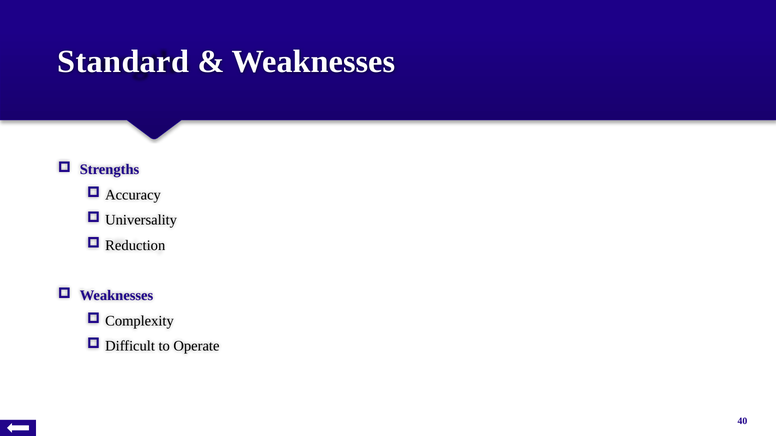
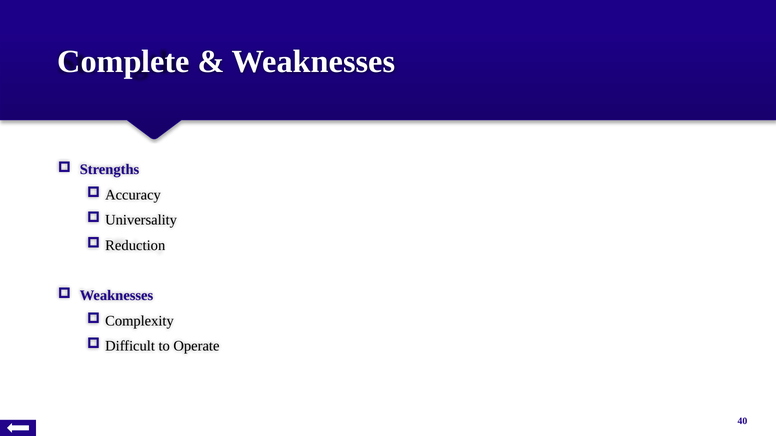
Standard: Standard -> Complete
